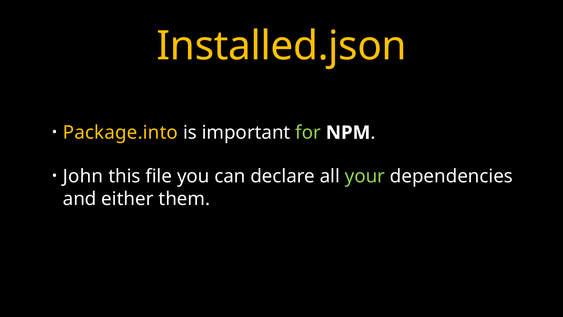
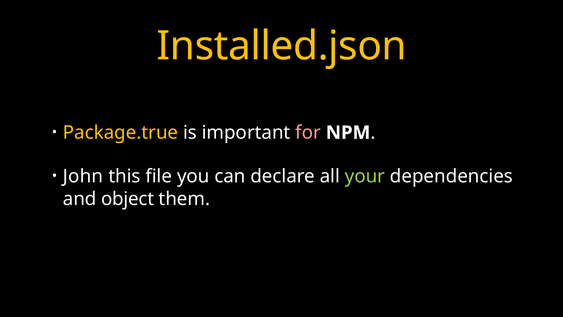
Package.into: Package.into -> Package.true
for colour: light green -> pink
either: either -> object
